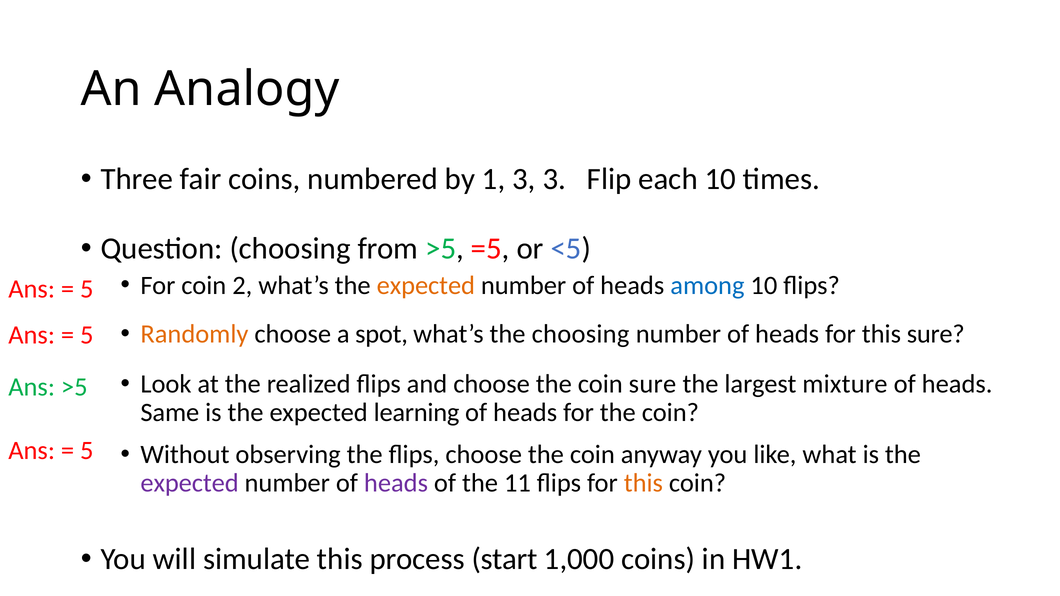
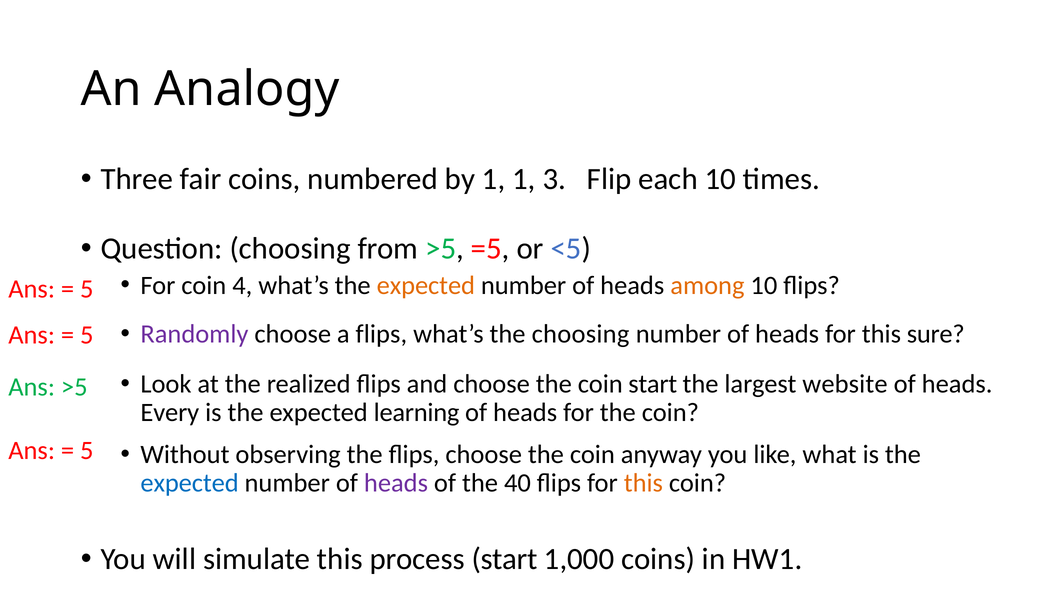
1 3: 3 -> 1
2: 2 -> 4
among colour: blue -> orange
Randomly colour: orange -> purple
a spot: spot -> flips
coin sure: sure -> start
mixture: mixture -> website
Same: Same -> Every
expected at (190, 483) colour: purple -> blue
11: 11 -> 40
